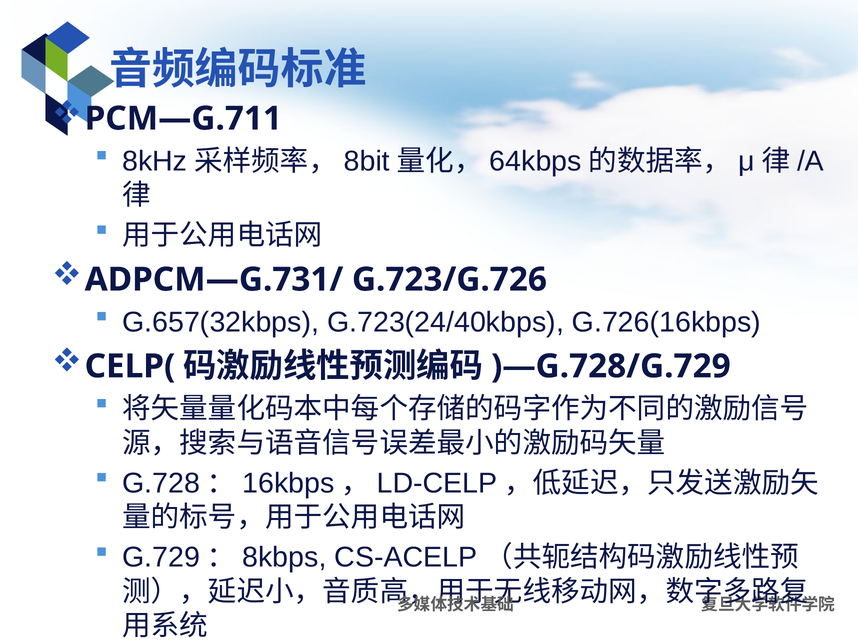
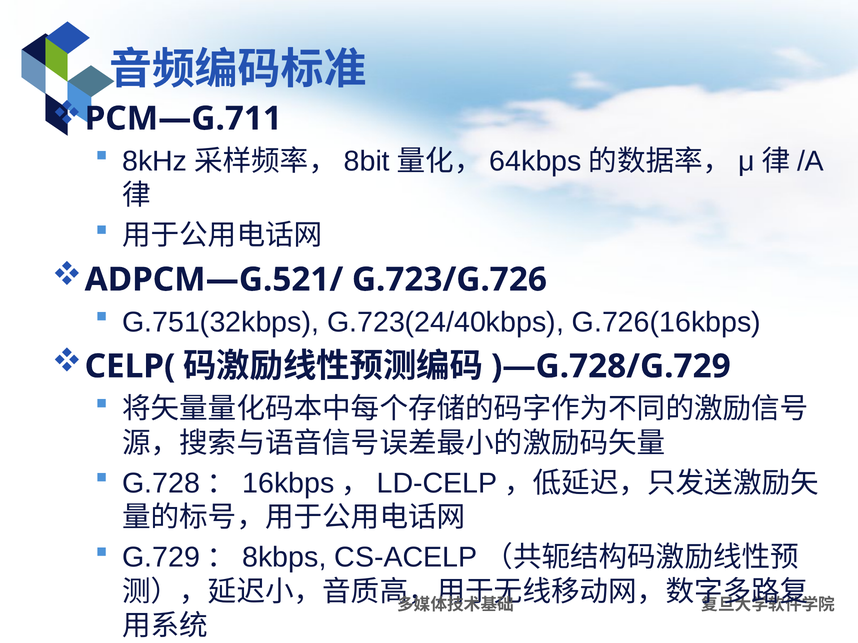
ADPCM—G.731/: ADPCM—G.731/ -> ADPCM—G.521/
G.657(32kbps: G.657(32kbps -> G.751(32kbps
